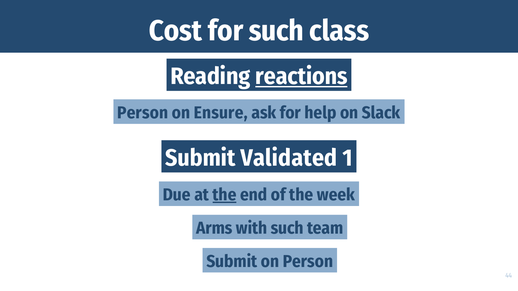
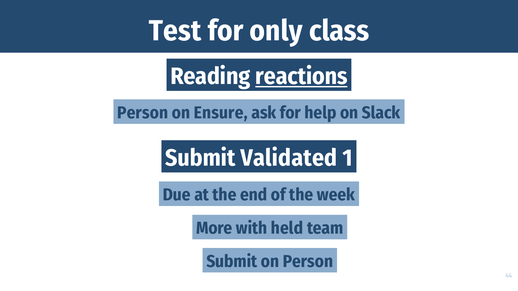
Cost: Cost -> Test
for such: such -> only
the at (225, 195) underline: present -> none
Arms: Arms -> More
with such: such -> held
